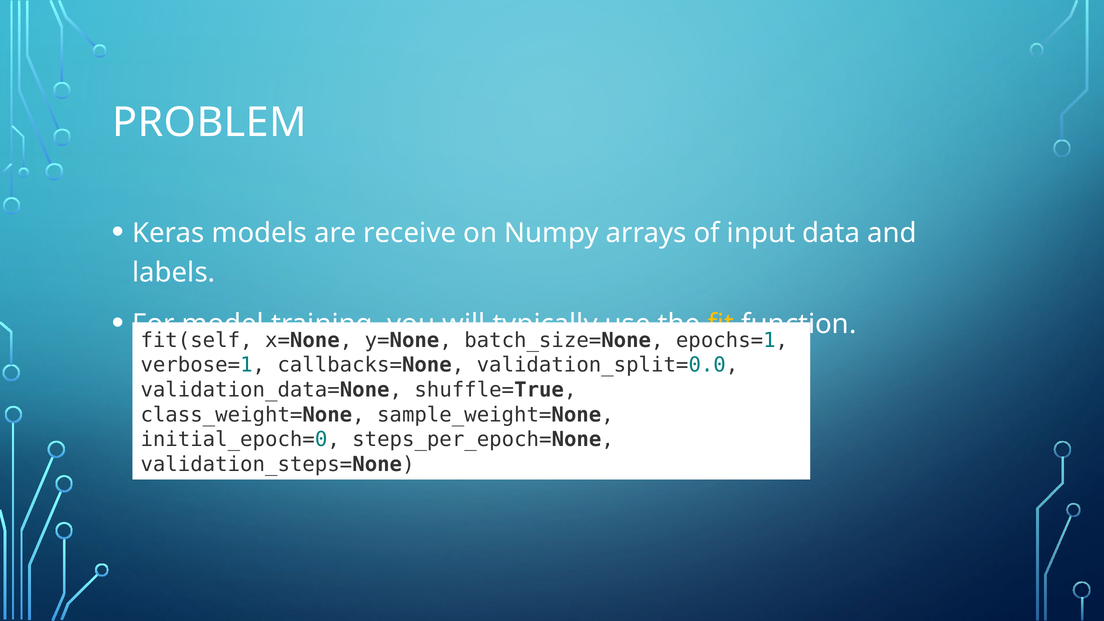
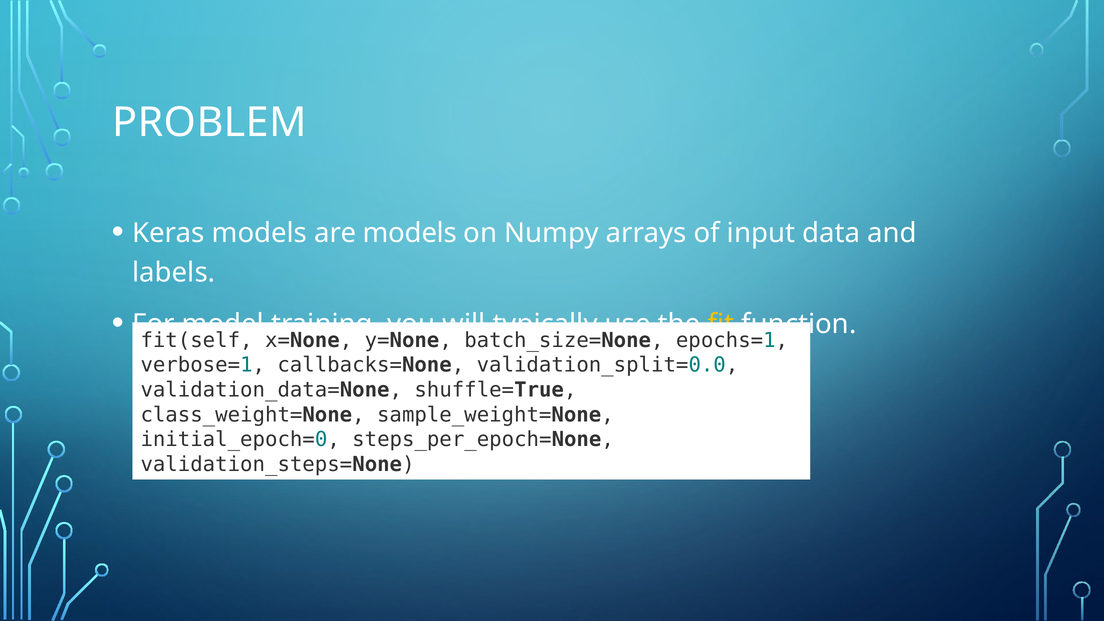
are receive: receive -> models
